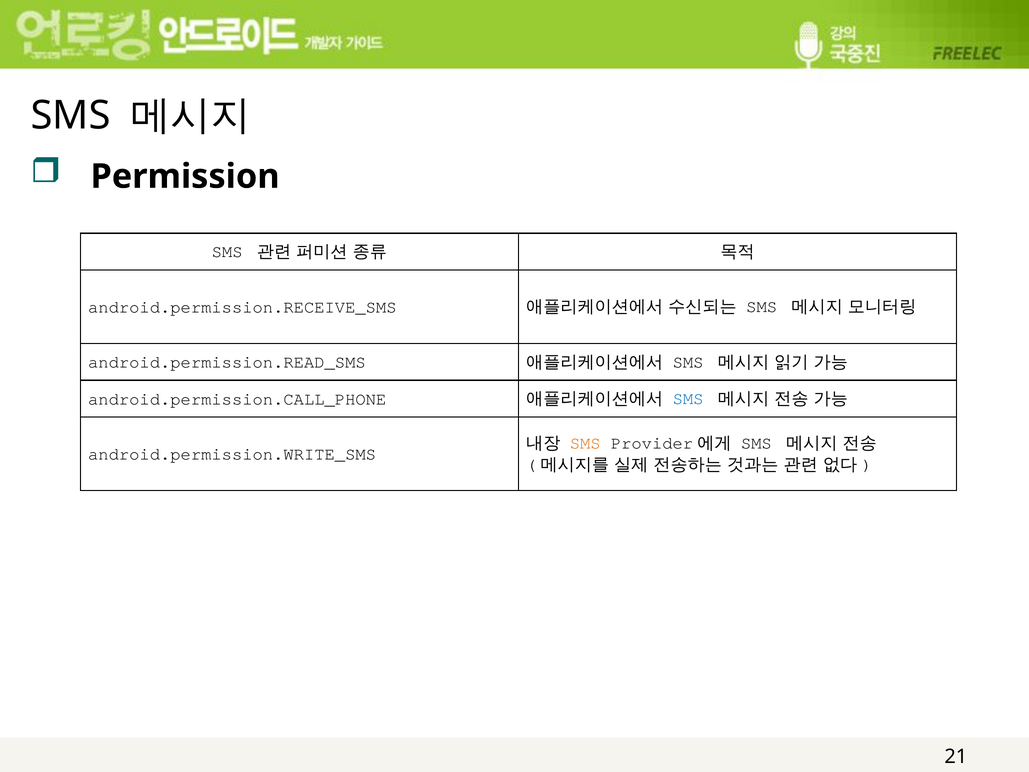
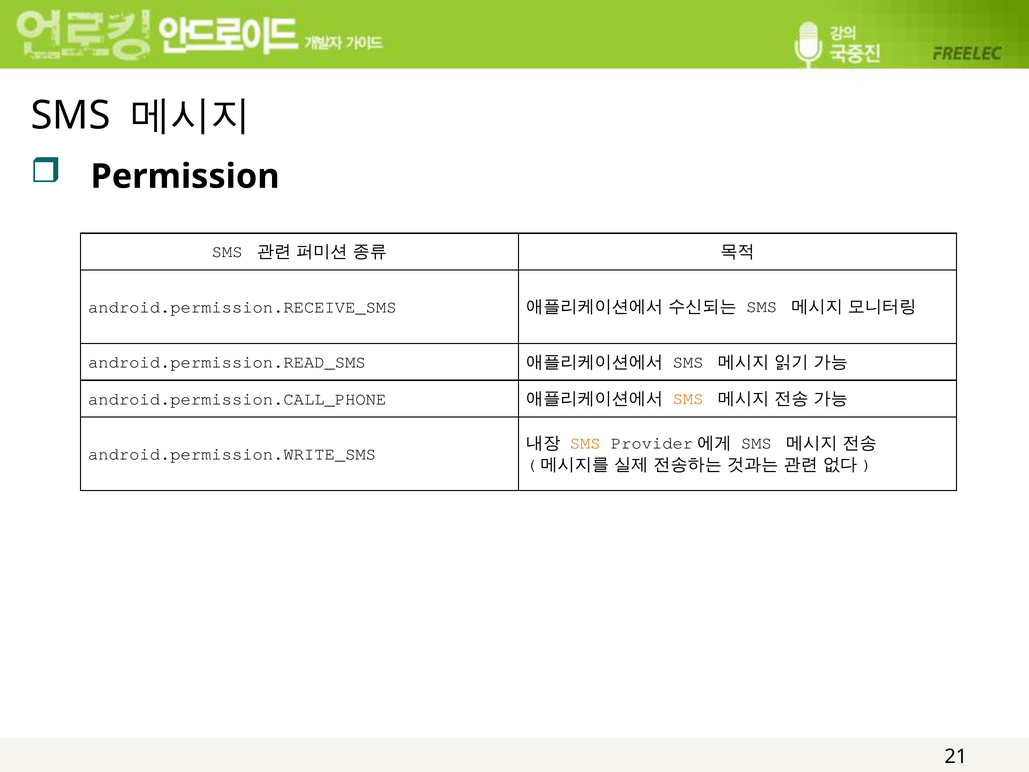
SMS at (688, 398) colour: blue -> orange
